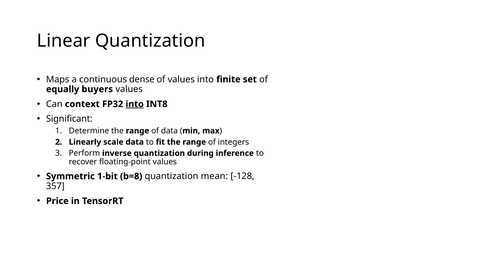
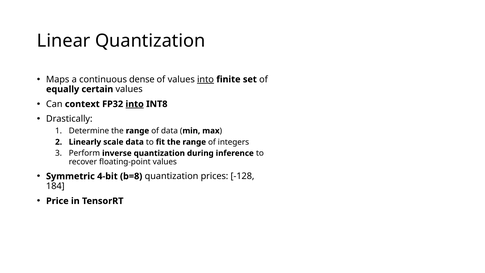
into at (206, 79) underline: none -> present
buyers: buyers -> certain
Significant: Significant -> Drastically
1-bit: 1-bit -> 4-bit
mean: mean -> prices
357: 357 -> 184
